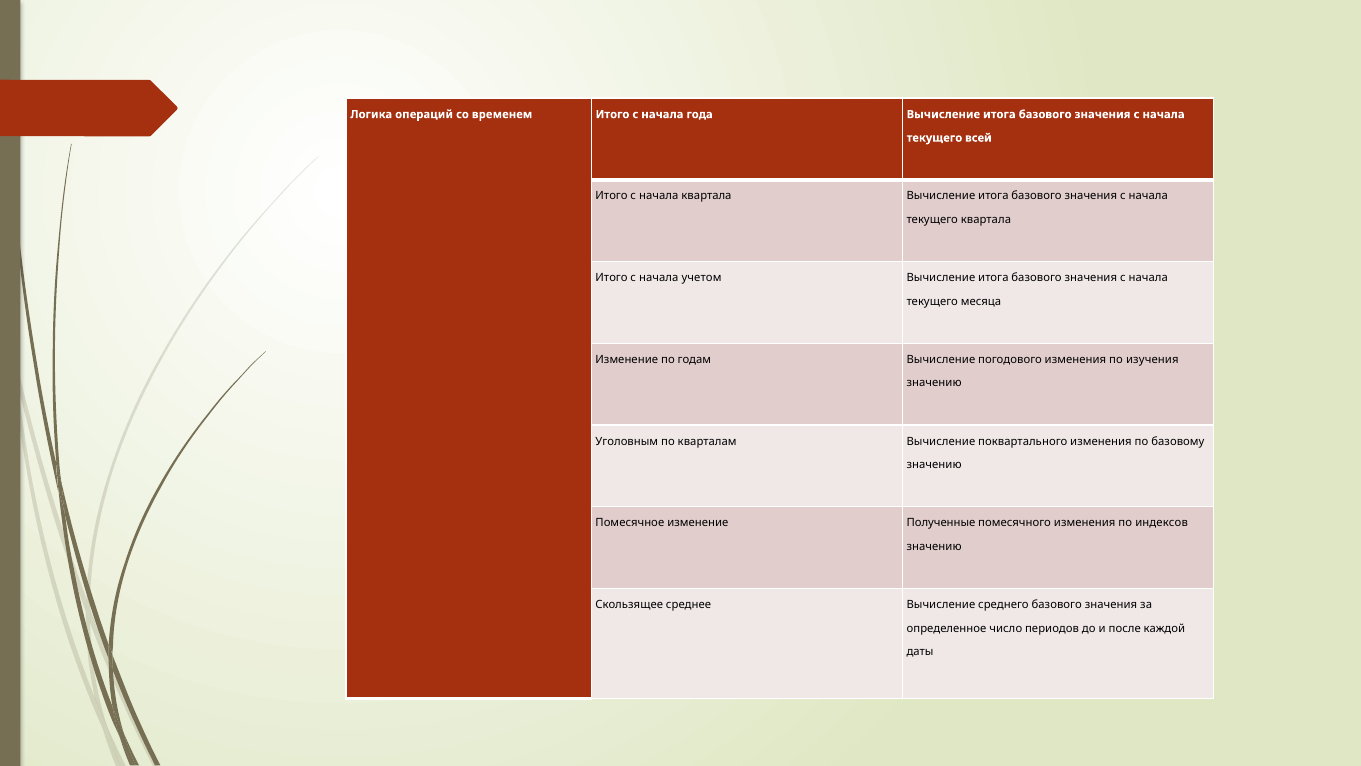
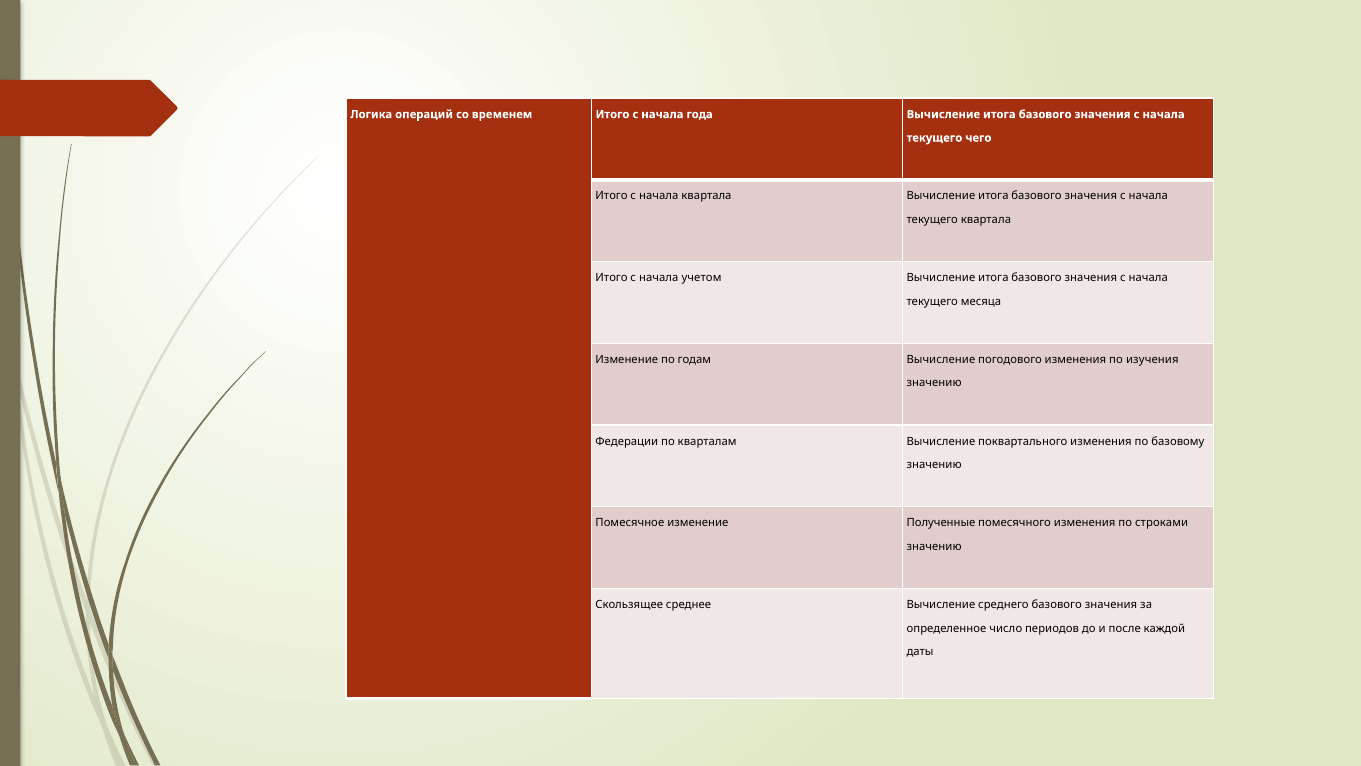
всей: всей -> чего
Уголовным: Уголовным -> Федерации
индексов: индексов -> строками
